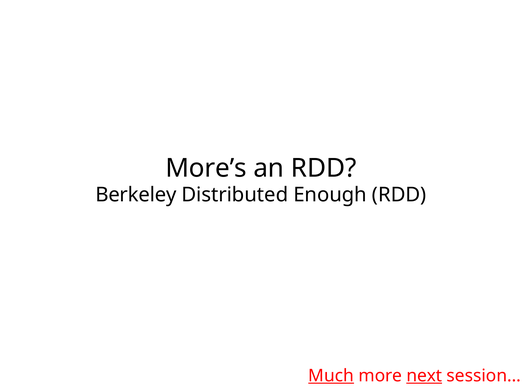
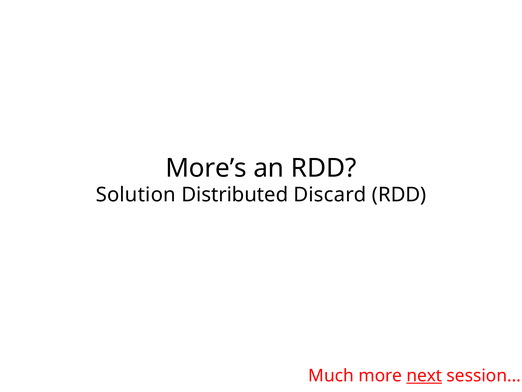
Berkeley: Berkeley -> Solution
Enough: Enough -> Discard
Much underline: present -> none
